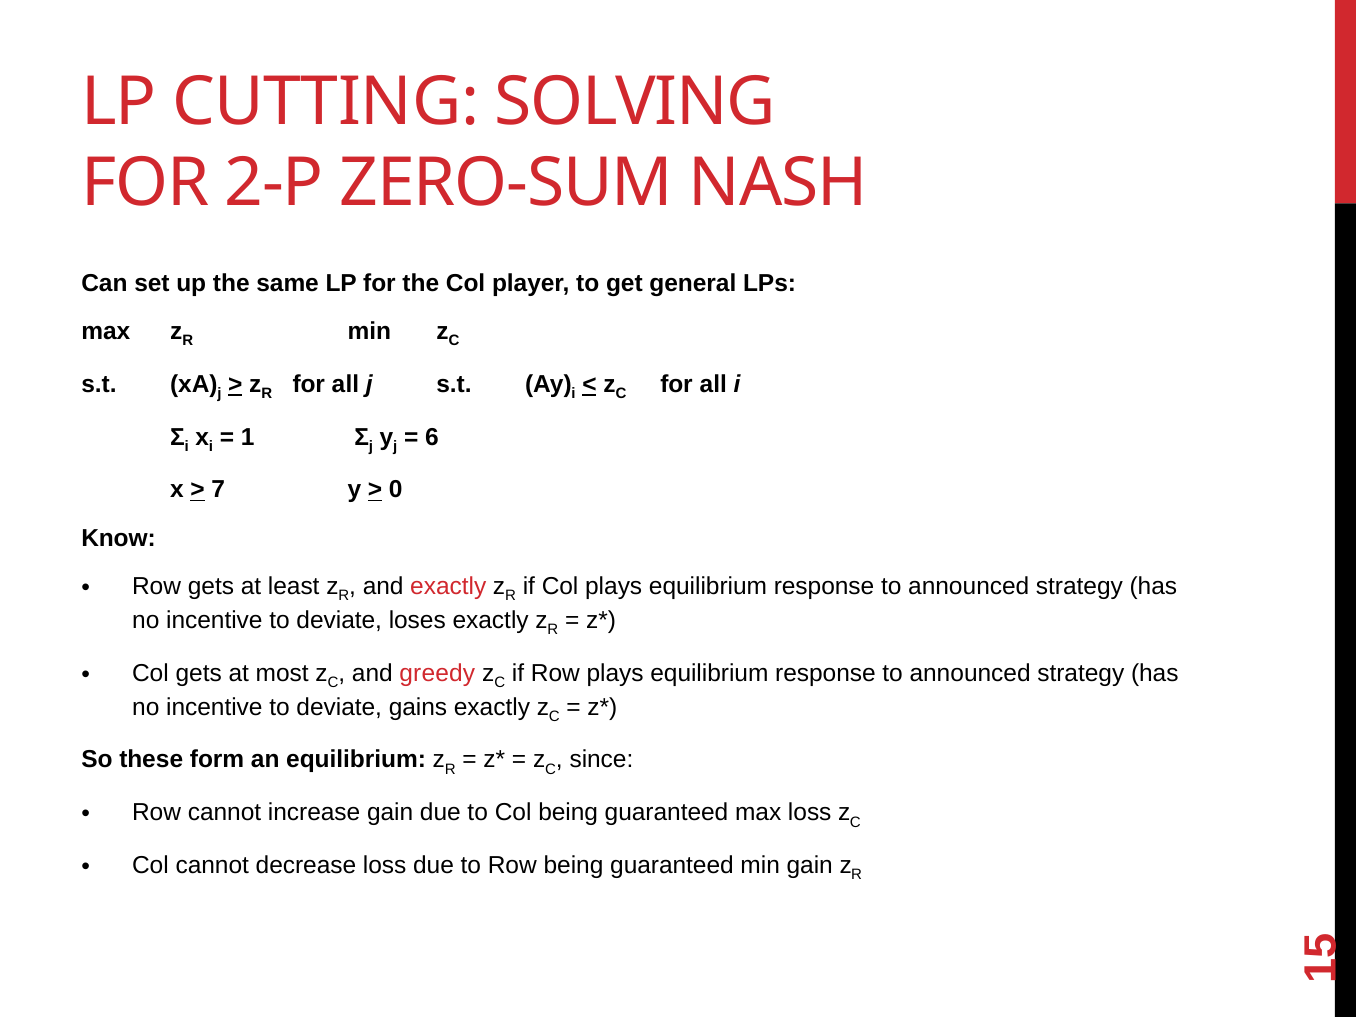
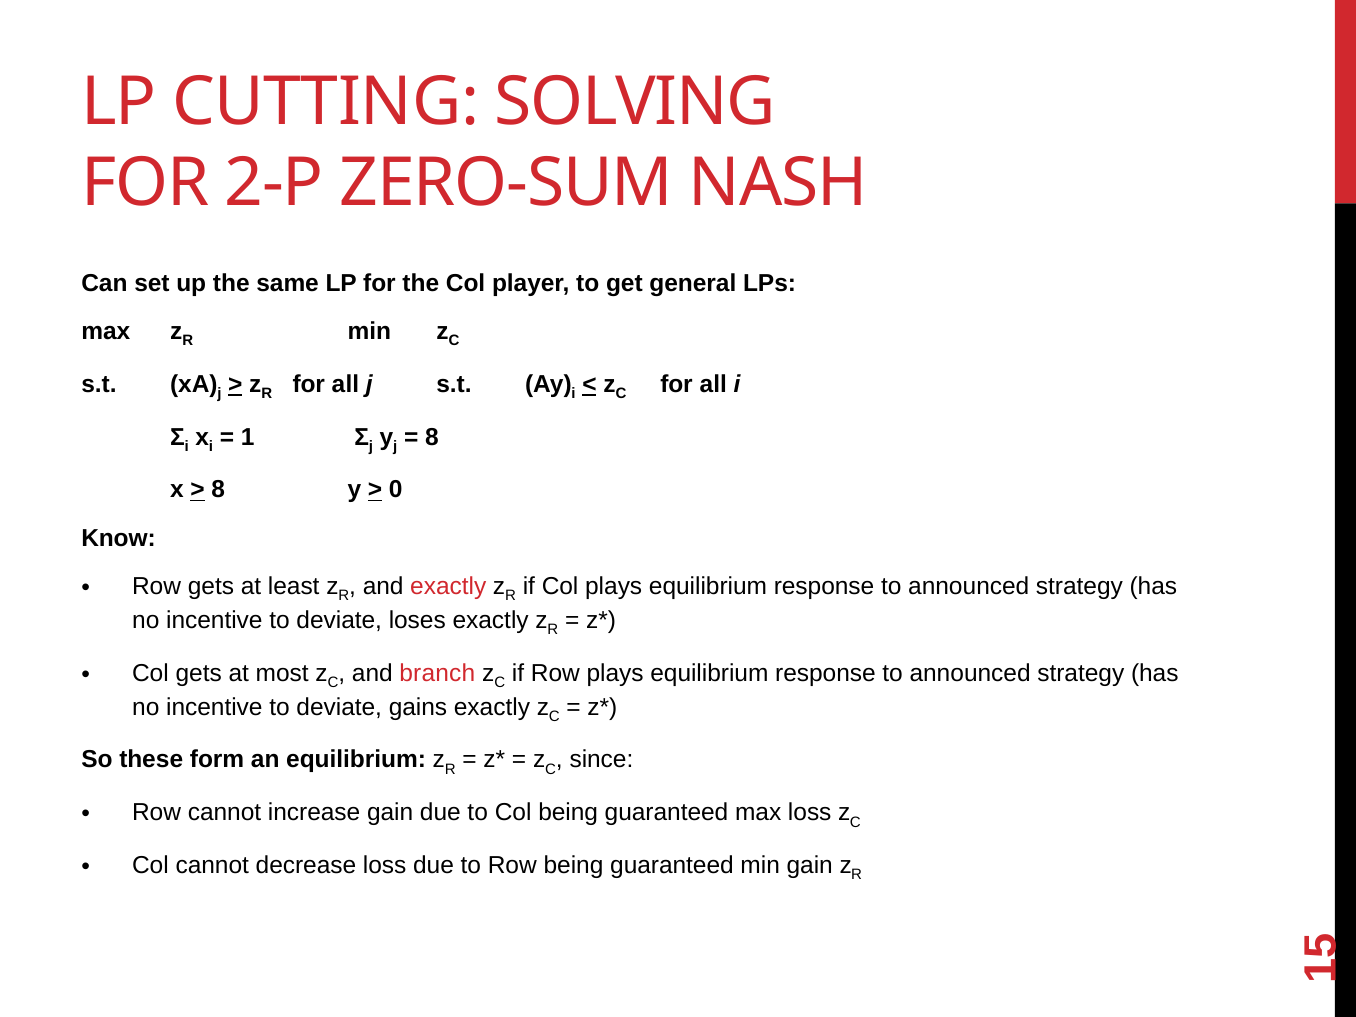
6 at (432, 437): 6 -> 8
7 at (218, 490): 7 -> 8
greedy: greedy -> branch
